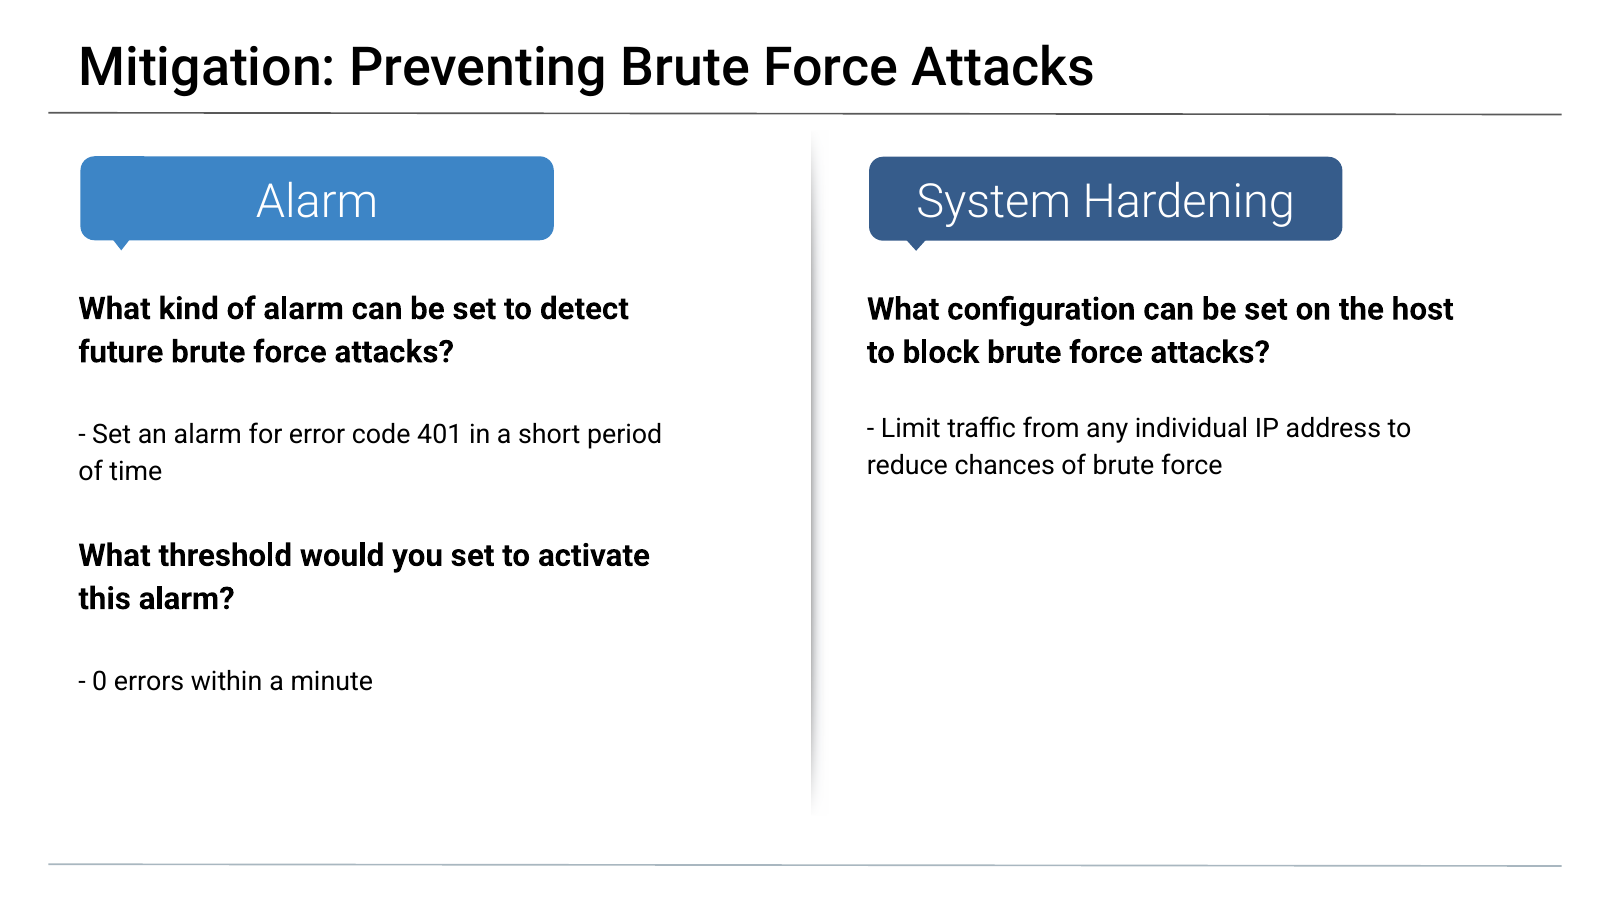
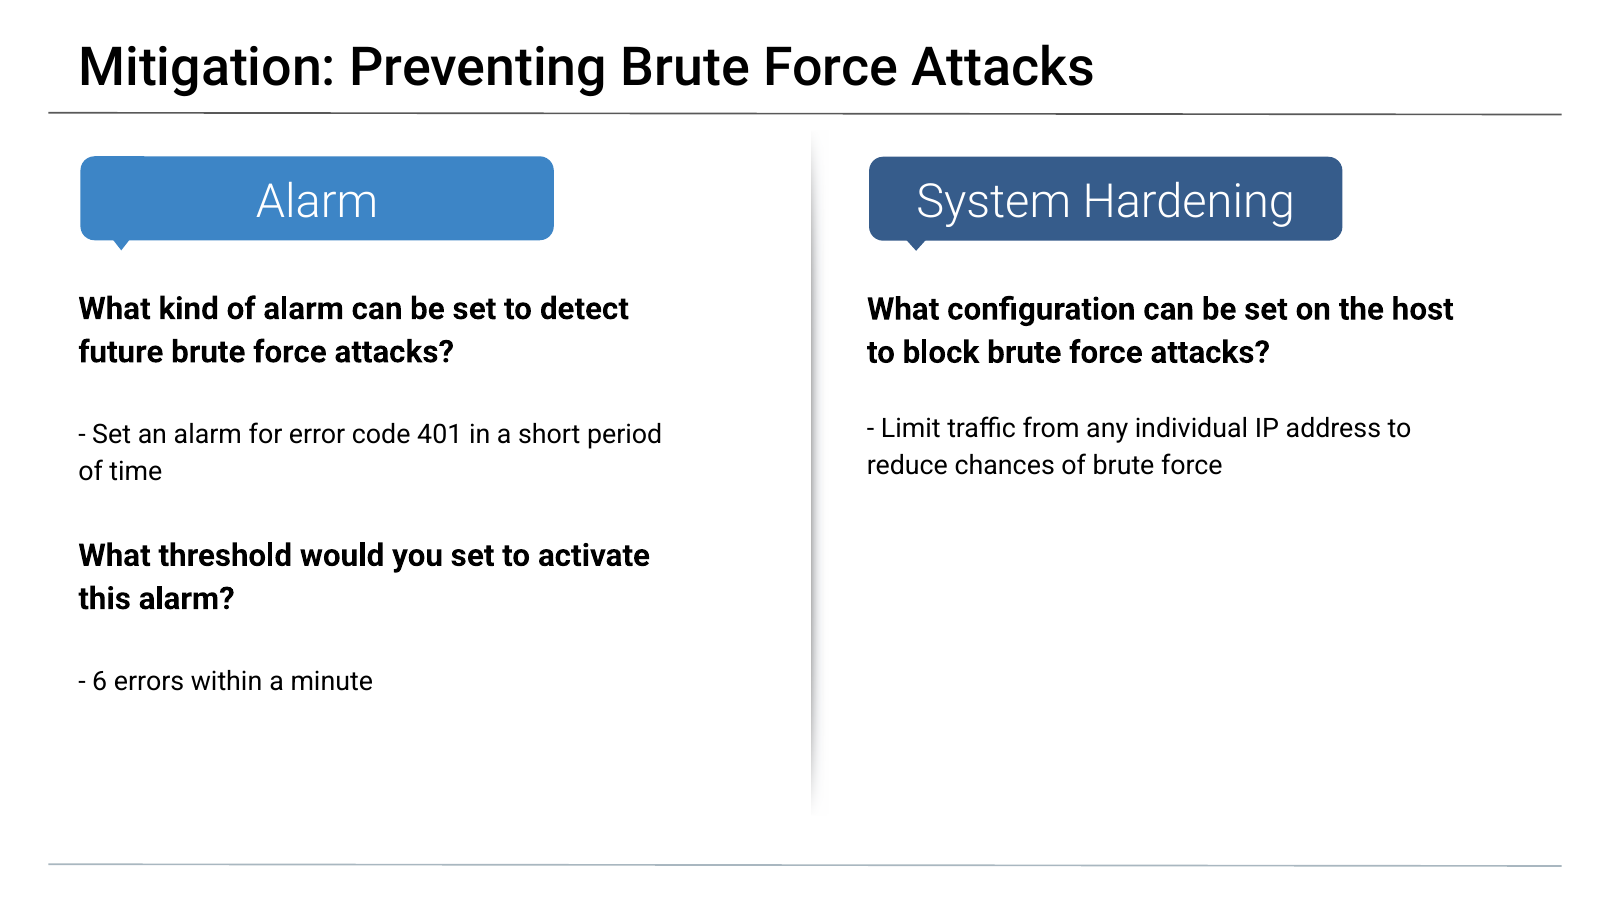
0: 0 -> 6
